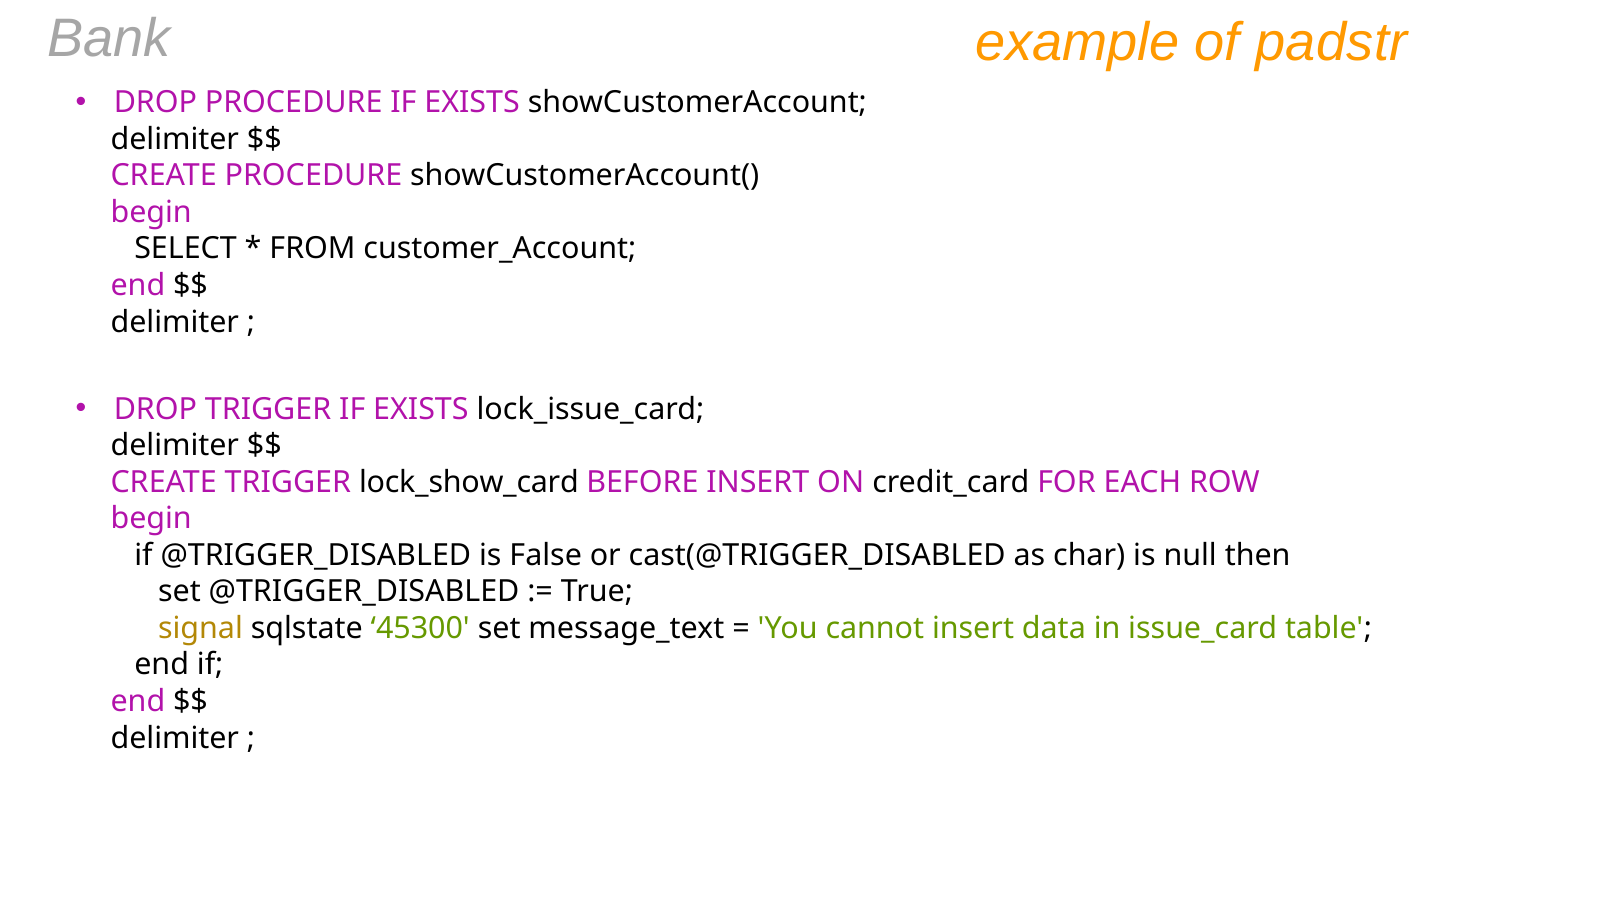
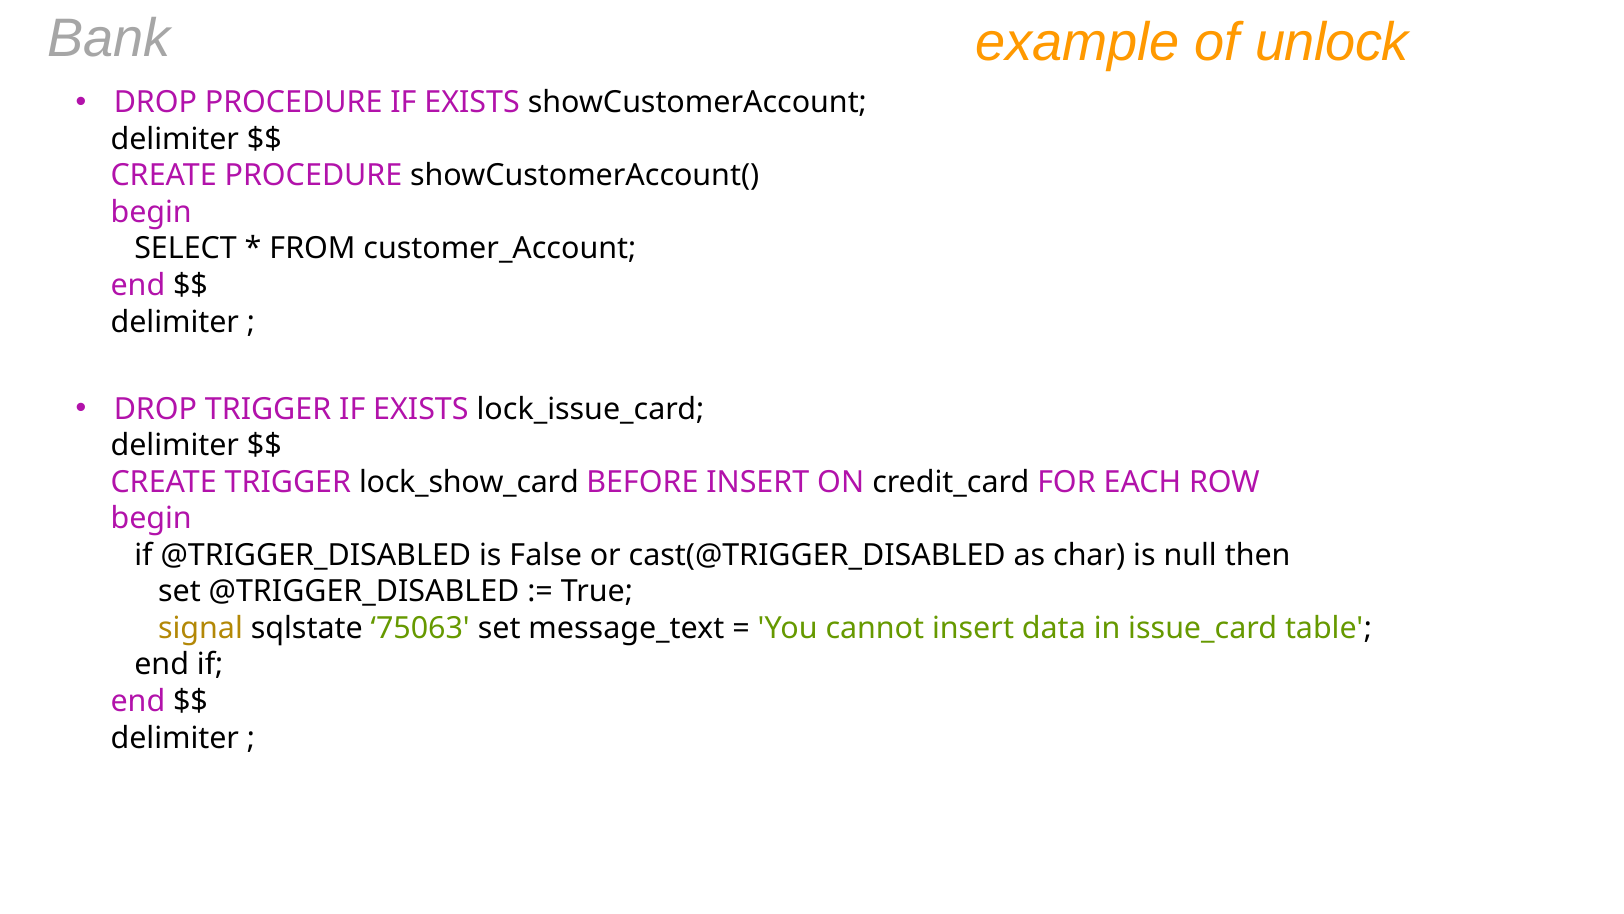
padstr: padstr -> unlock
45300: 45300 -> 75063
